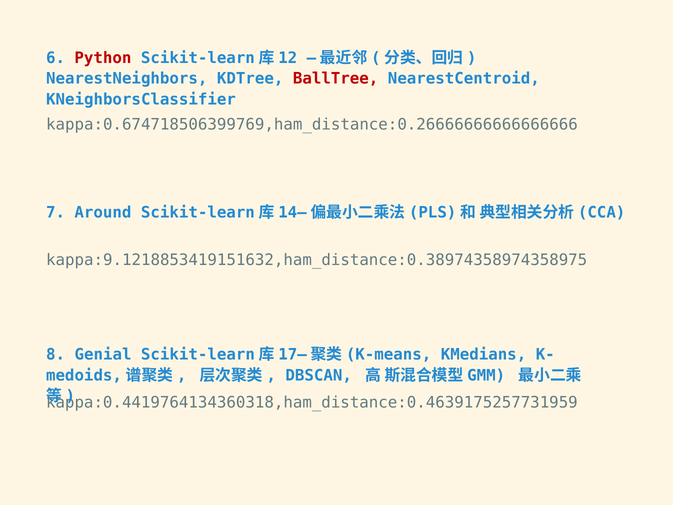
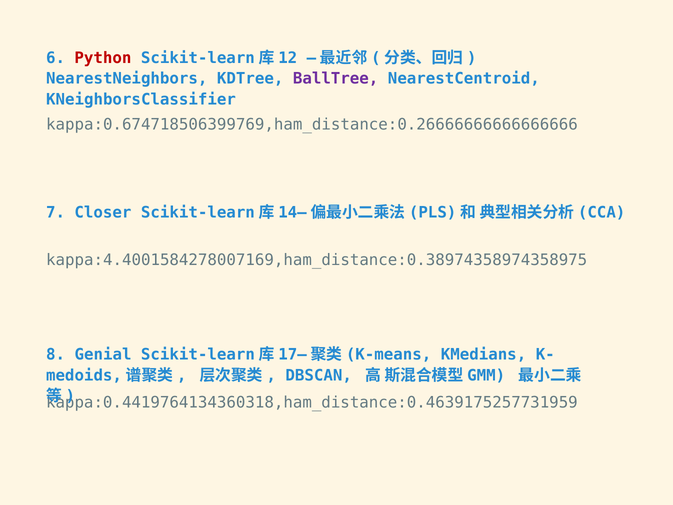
BallTree colour: red -> purple
Around: Around -> Closer
kappa:9.1218853419151632,ham_distance:0.38974358974358975: kappa:9.1218853419151632,ham_distance:0.38974358974358975 -> kappa:4.4001584278007169,ham_distance:0.38974358974358975
